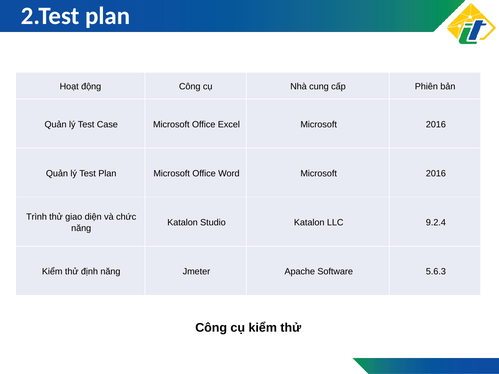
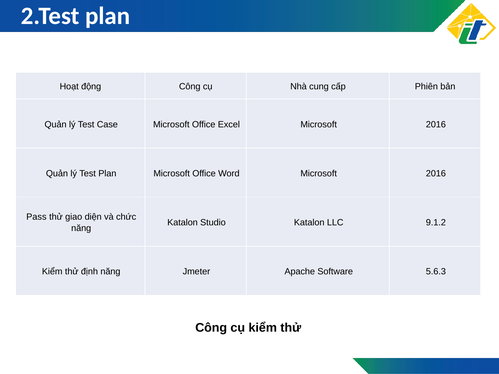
Trình: Trình -> Pass
9.2.4: 9.2.4 -> 9.1.2
